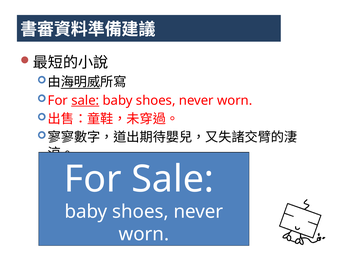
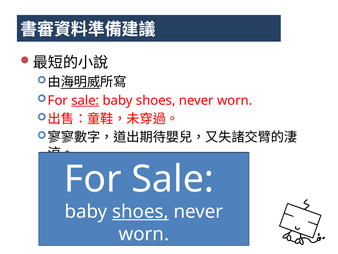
shoes at (140, 211) underline: none -> present
